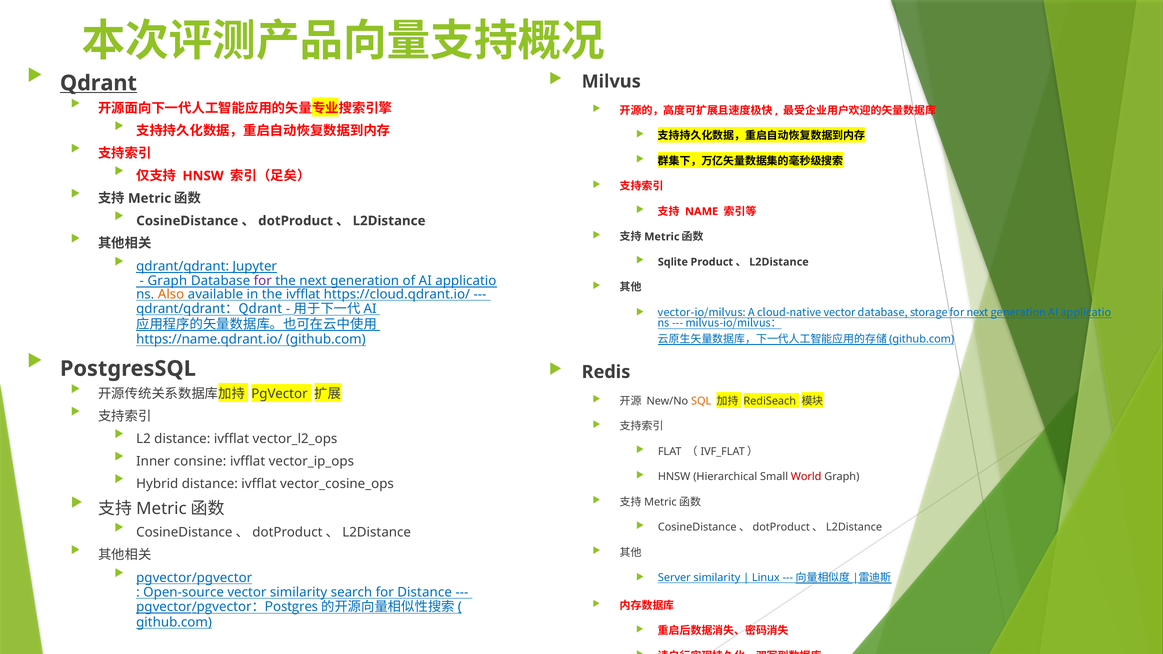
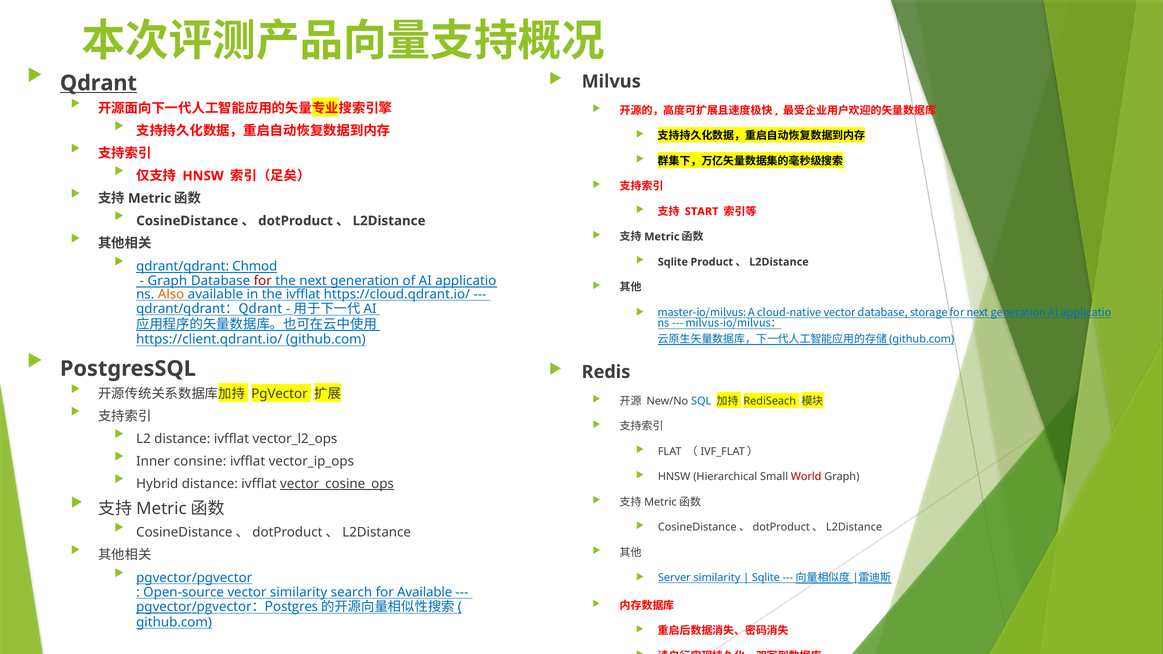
NAME: NAME -> START
Jupyter: Jupyter -> Chmod
for at (263, 281) colour: purple -> red
vector-io/milvus: vector-io/milvus -> master-io/milvus
https://name.qdrant.io/: https://name.qdrant.io/ -> https://client.qdrant.io/
SQL colour: orange -> blue
vector_cosine_ops underline: none -> present
Linux at (766, 578): Linux -> Sqlite
for Distance: Distance -> Available
